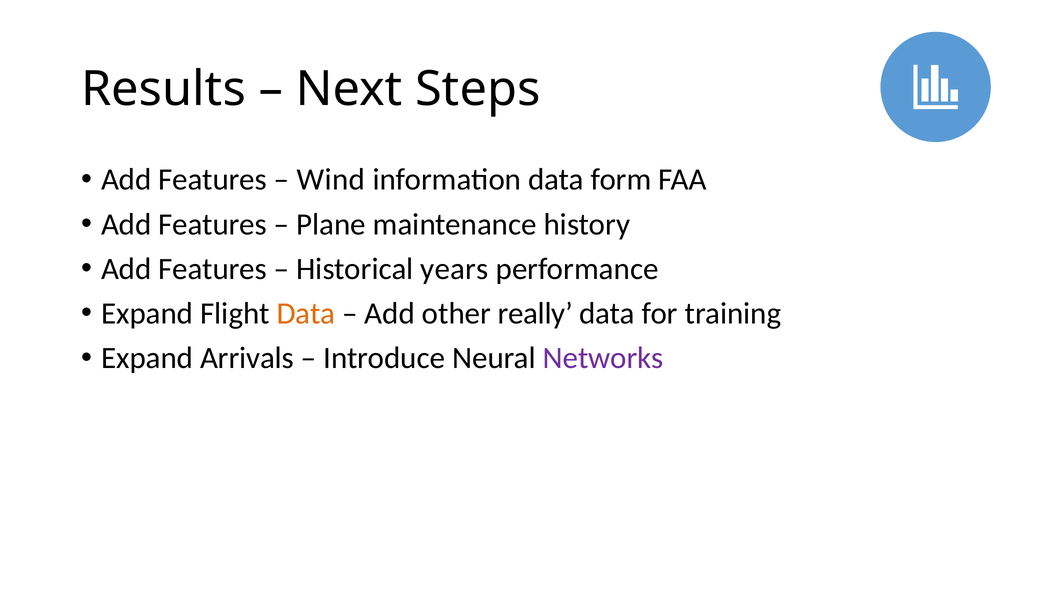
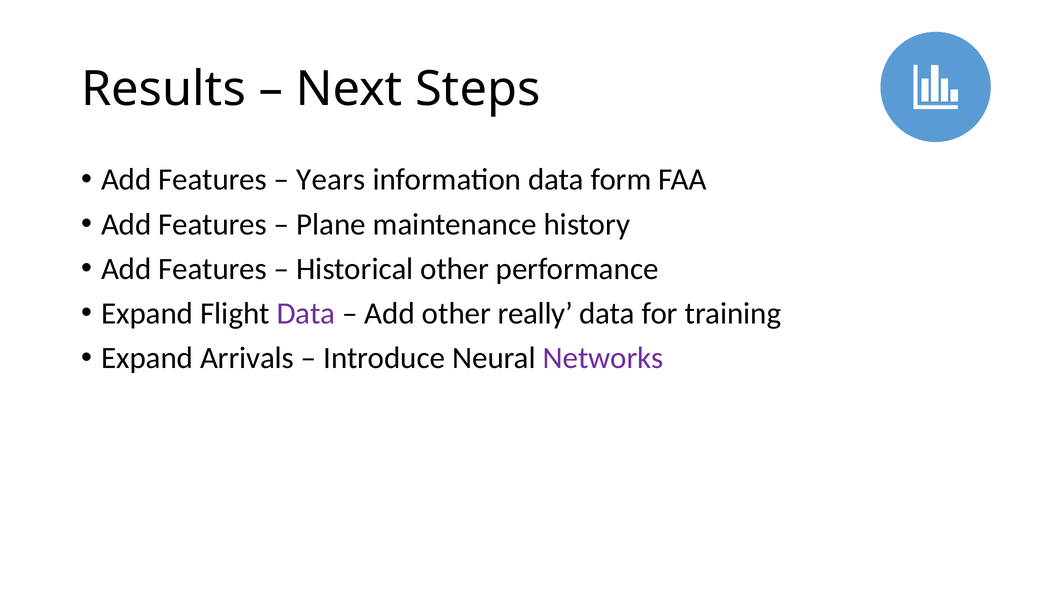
Wind: Wind -> Years
Historical years: years -> other
Data at (306, 314) colour: orange -> purple
